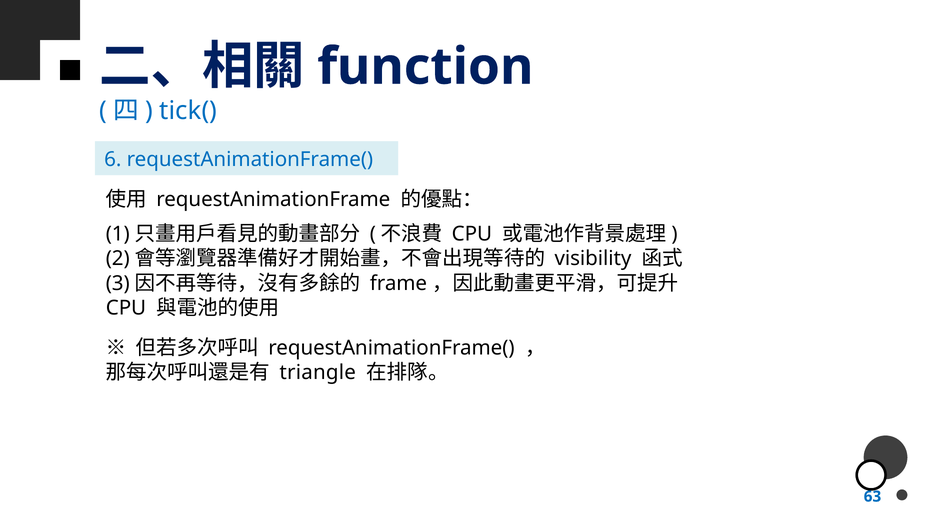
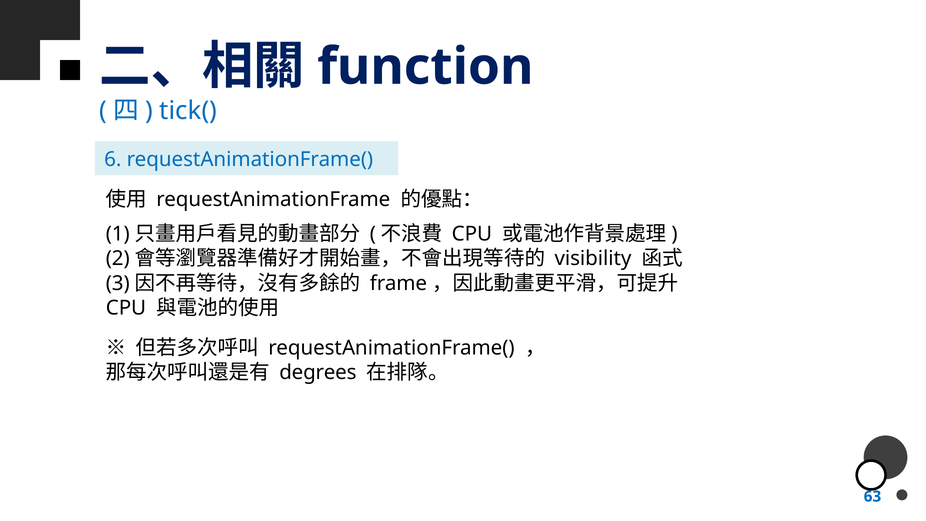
triangle: triangle -> degrees
